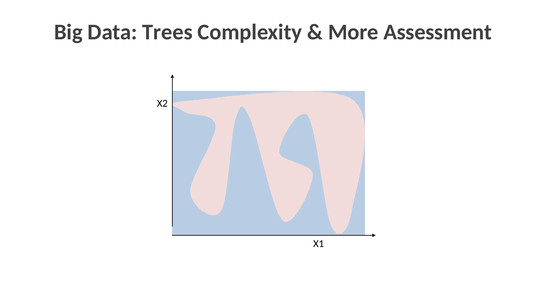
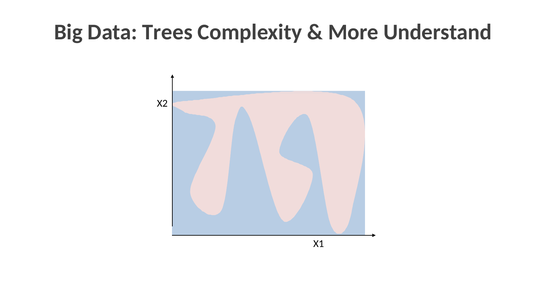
Assessment: Assessment -> Understand
